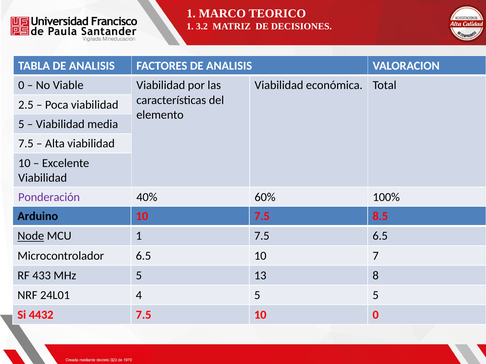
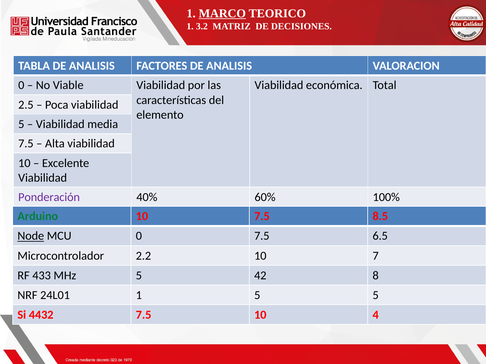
MARCO underline: none -> present
Arduino colour: black -> green
MCU 1: 1 -> 0
Microcontrolador 6.5: 6.5 -> 2.2
13: 13 -> 42
24L01 4: 4 -> 1
10 0: 0 -> 4
